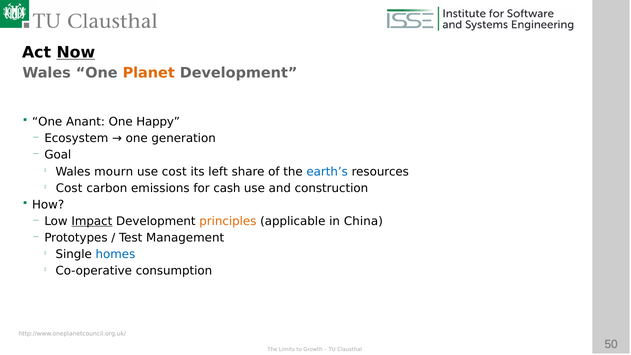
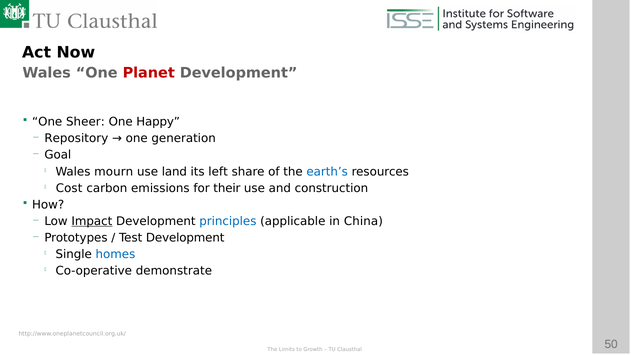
Now underline: present -> none
Planet colour: orange -> red
Anant: Anant -> Sheer
Ecosystem: Ecosystem -> Repository
use cost: cost -> land
cash: cash -> their
principles colour: orange -> blue
Test Management: Management -> Development
consumption: consumption -> demonstrate
